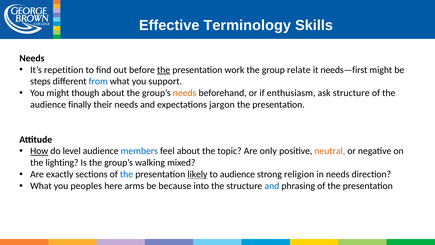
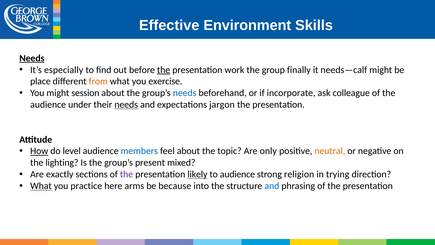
Terminology: Terminology -> Environment
Needs at (32, 58) underline: none -> present
repetition: repetition -> especially
relate: relate -> finally
needs—first: needs—first -> needs—calf
steps: steps -> place
from colour: blue -> orange
support: support -> exercise
though: though -> session
needs at (185, 93) colour: orange -> blue
enthusiasm: enthusiasm -> incorporate
ask structure: structure -> colleague
finally: finally -> under
needs at (126, 105) underline: none -> present
walking: walking -> present
the at (127, 174) colour: blue -> purple
in needs: needs -> trying
What at (41, 186) underline: none -> present
peoples: peoples -> practice
